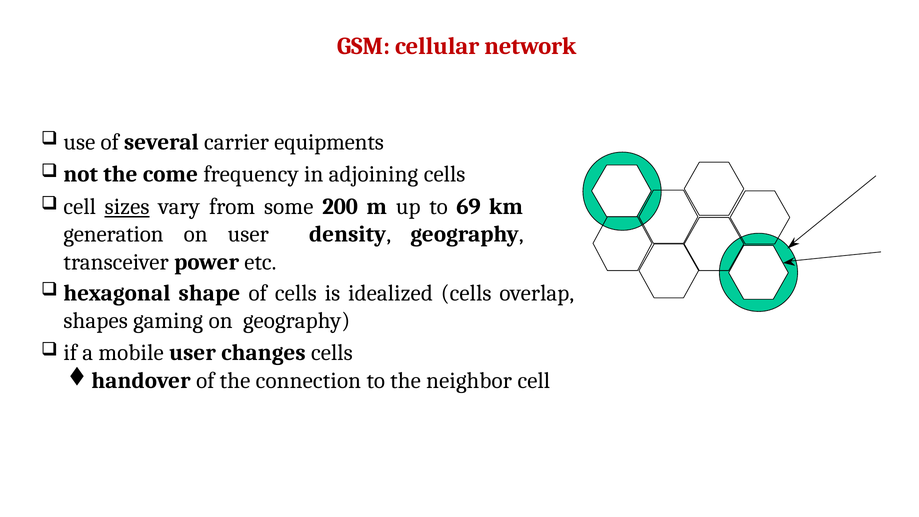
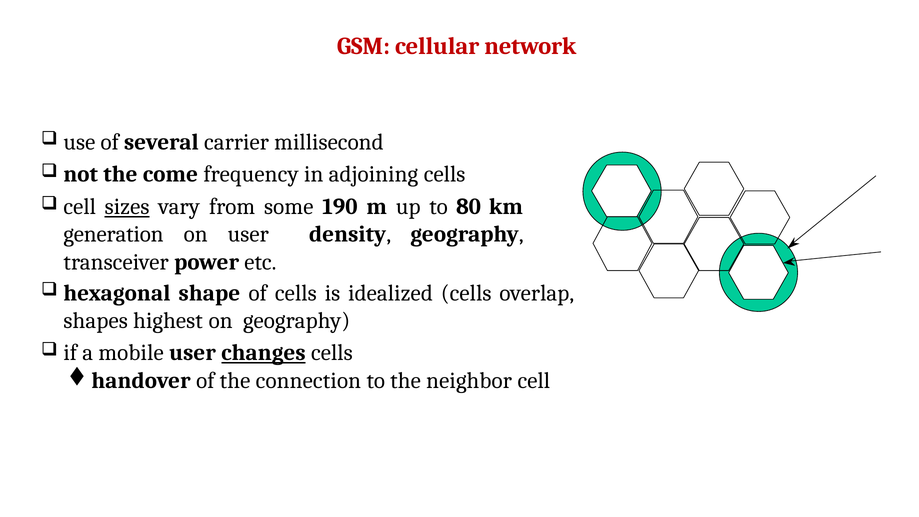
equipments: equipments -> millisecond
200: 200 -> 190
69: 69 -> 80
gaming: gaming -> highest
changes underline: none -> present
